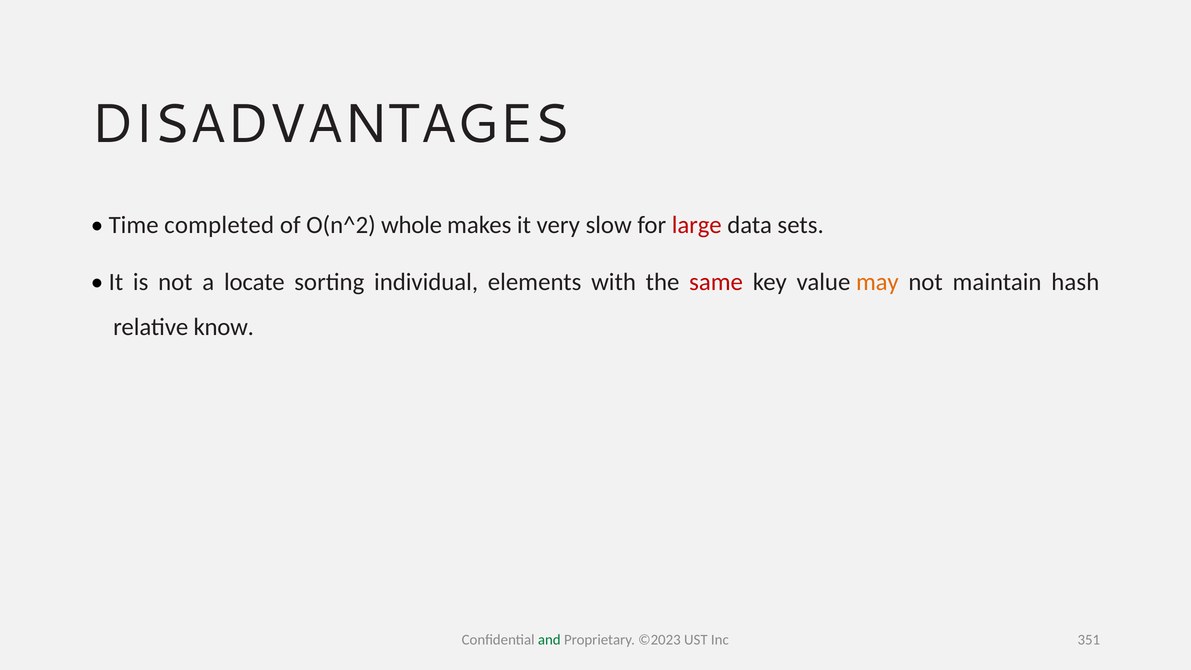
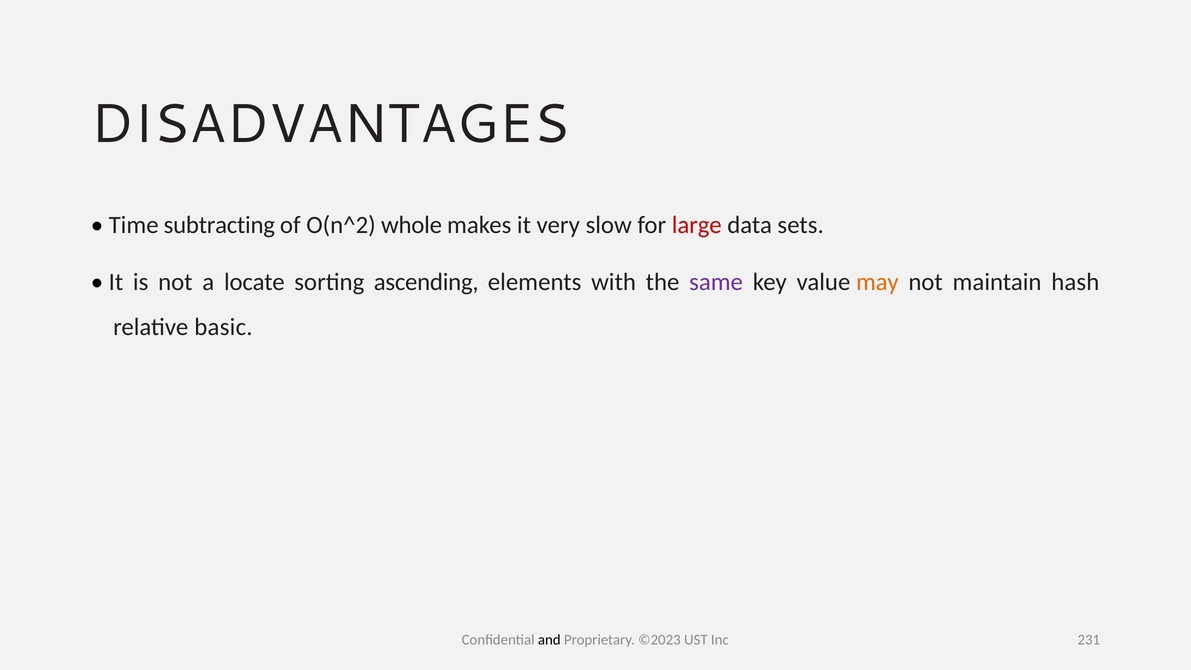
completed: completed -> subtracting
individual: individual -> ascending
same colour: red -> purple
know: know -> basic
and colour: green -> black
351: 351 -> 231
